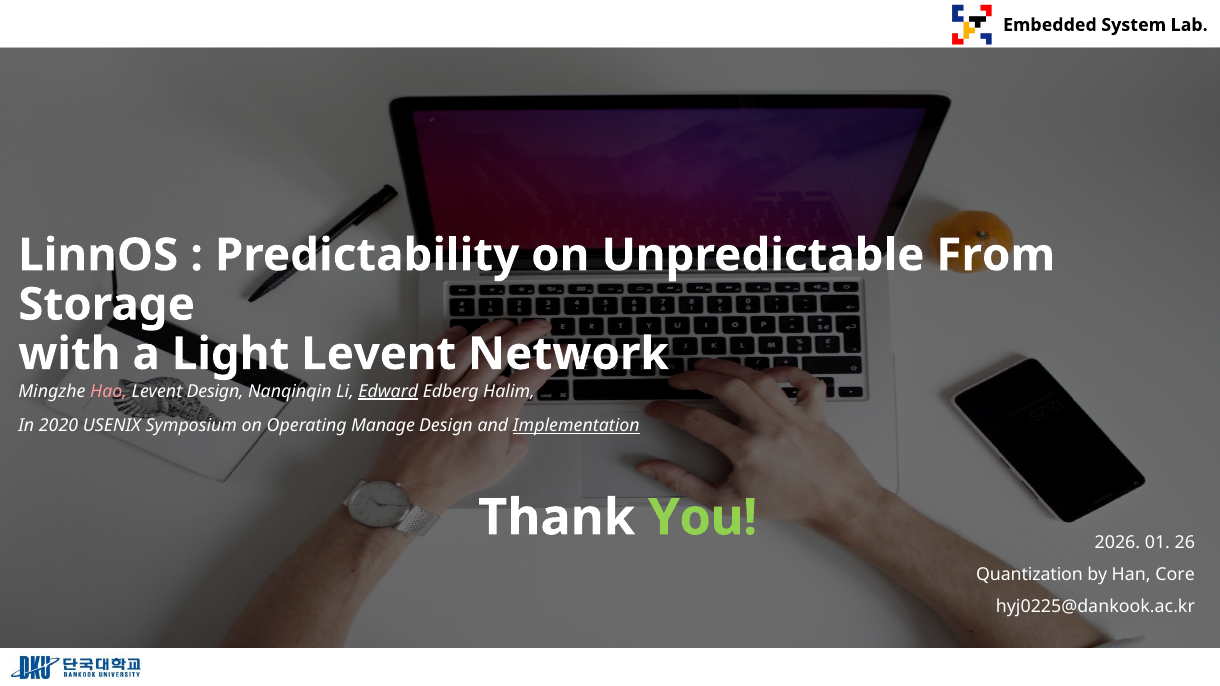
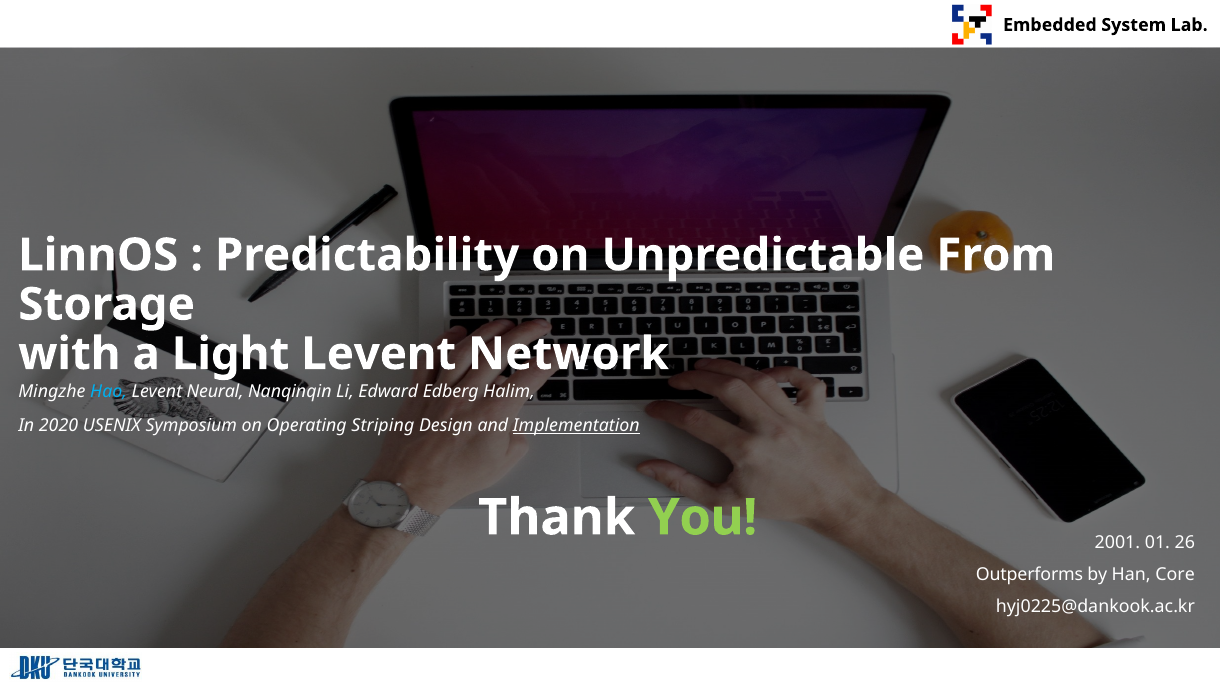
Hao colour: pink -> light blue
Levent Design: Design -> Neural
Edward underline: present -> none
Manage: Manage -> Striping
2026: 2026 -> 2001
Quantization: Quantization -> Outperforms
